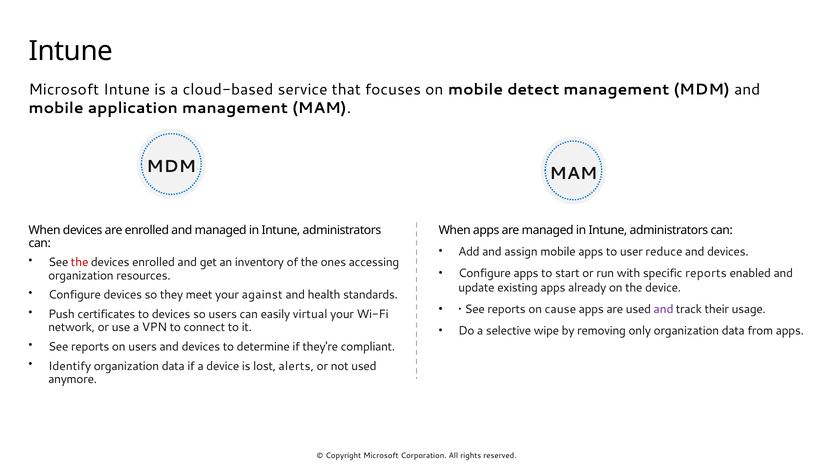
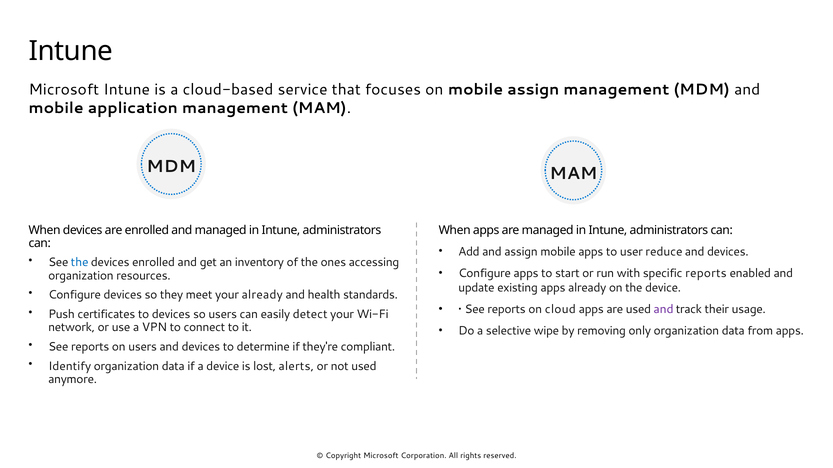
mobile detect: detect -> assign
the at (80, 263) colour: red -> blue
your against: against -> already
cause: cause -> cloud
virtual: virtual -> detect
